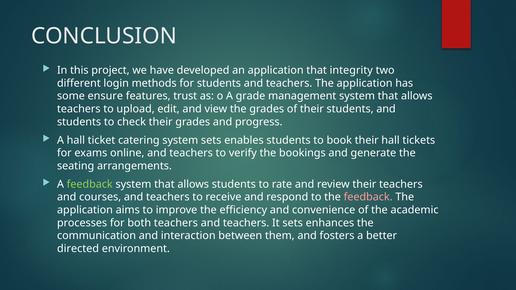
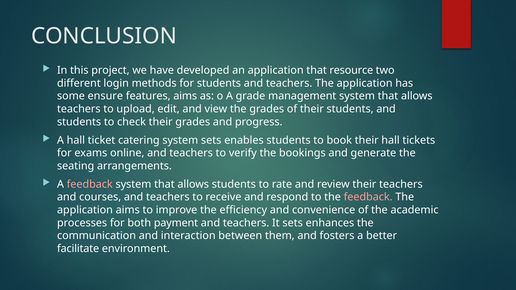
integrity: integrity -> resource
features trust: trust -> aims
feedback at (90, 184) colour: light green -> pink
both teachers: teachers -> payment
directed: directed -> facilitate
